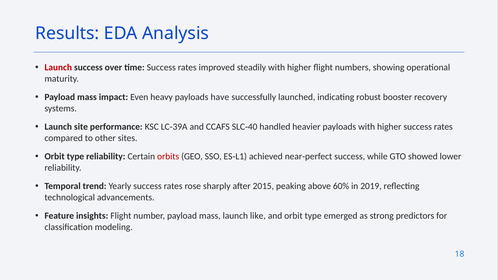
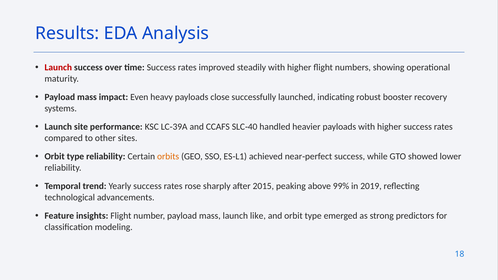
have: have -> close
orbits colour: red -> orange
60%: 60% -> 99%
